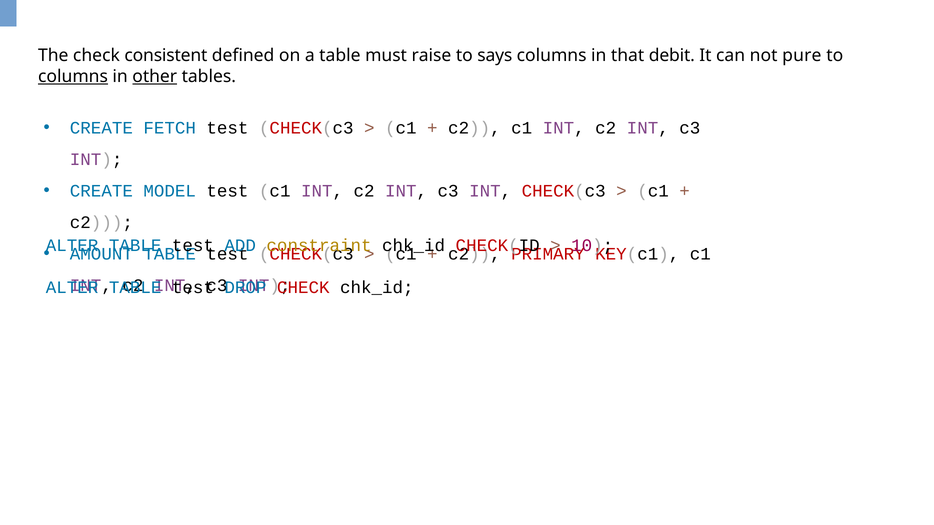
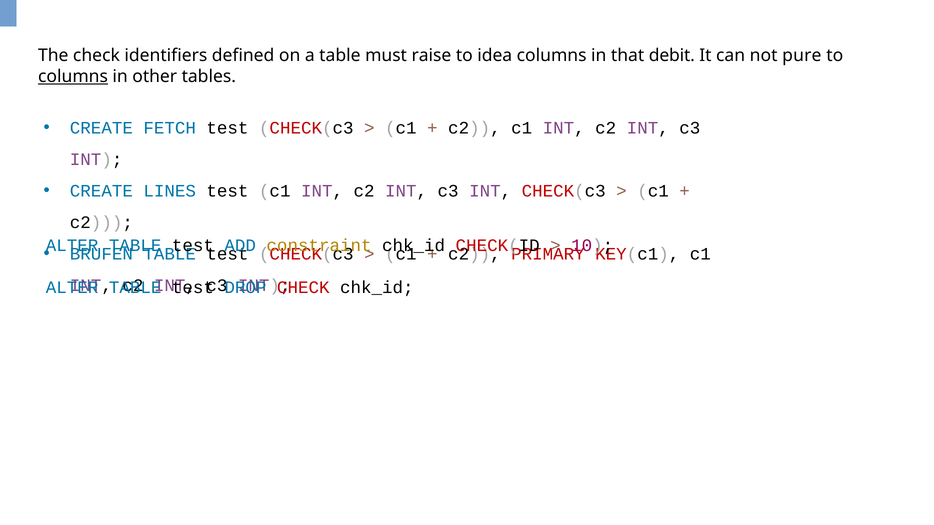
consistent: consistent -> identifiers
says: says -> idea
other underline: present -> none
MODEL: MODEL -> LINES
AMOUNT: AMOUNT -> BRUFEN
